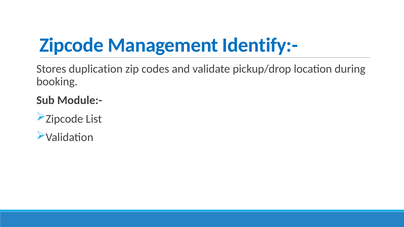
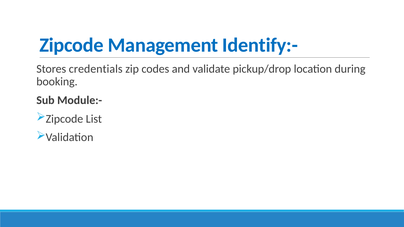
duplication: duplication -> credentials
